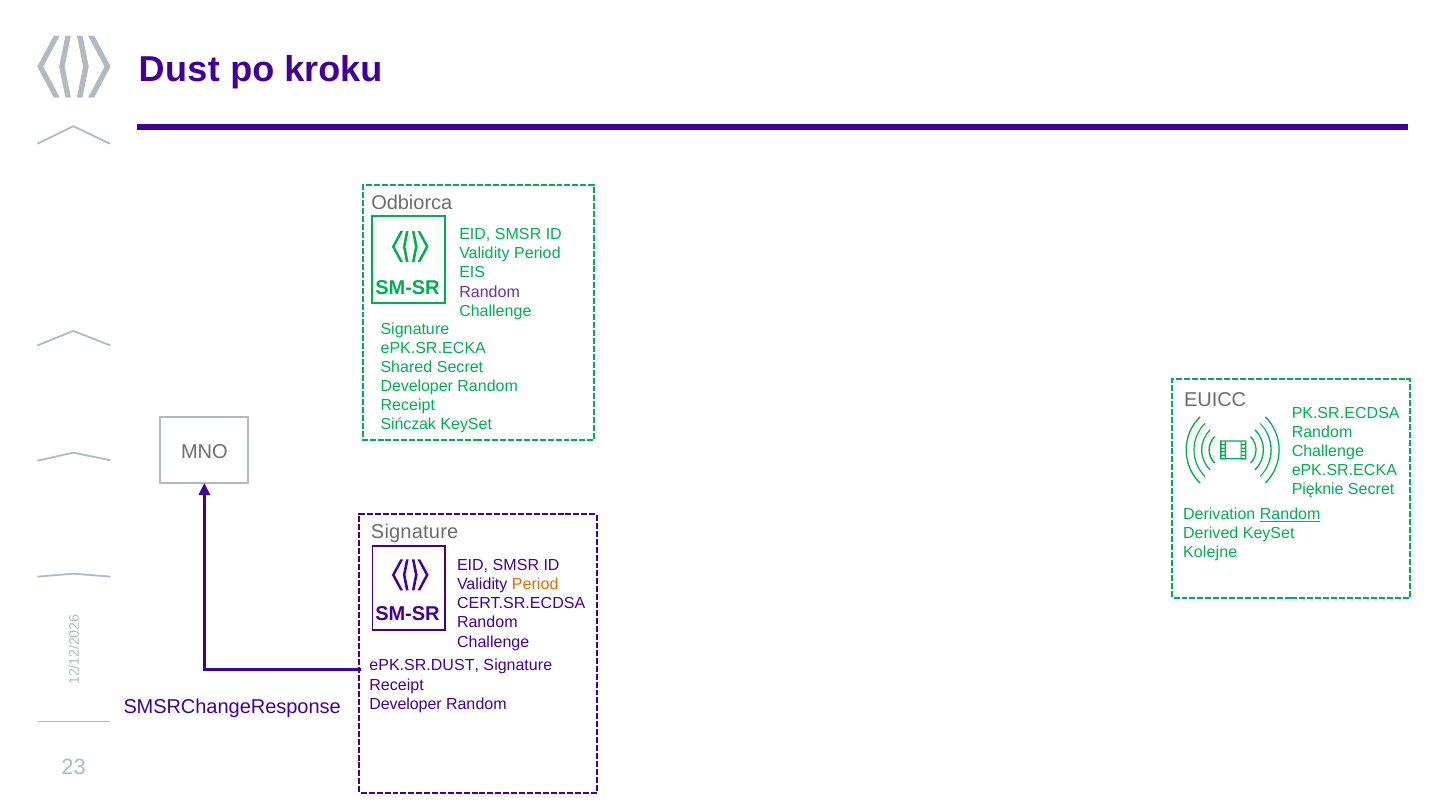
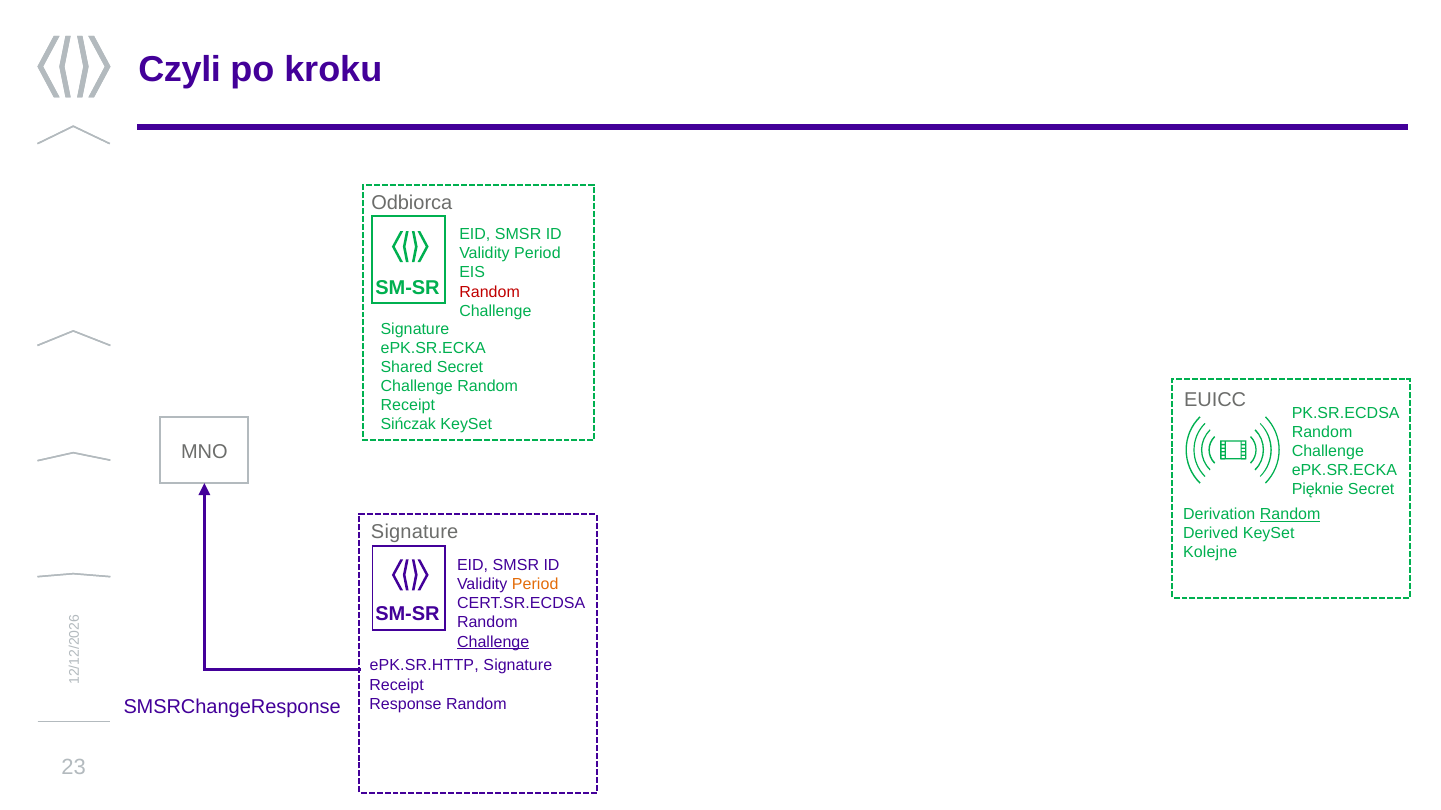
Dust: Dust -> Czyli
Random at (490, 292) colour: purple -> red
Developer at (417, 387): Developer -> Challenge
Challenge at (493, 642) underline: none -> present
ePK.SR.DUST: ePK.SR.DUST -> ePK.SR.HTTP
Developer at (406, 704): Developer -> Response
